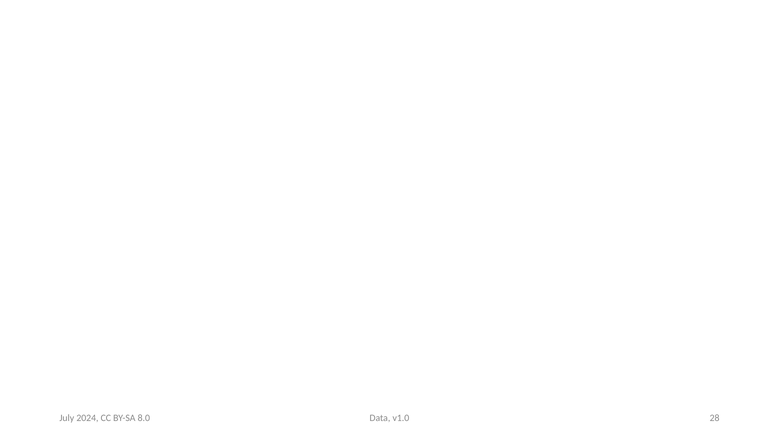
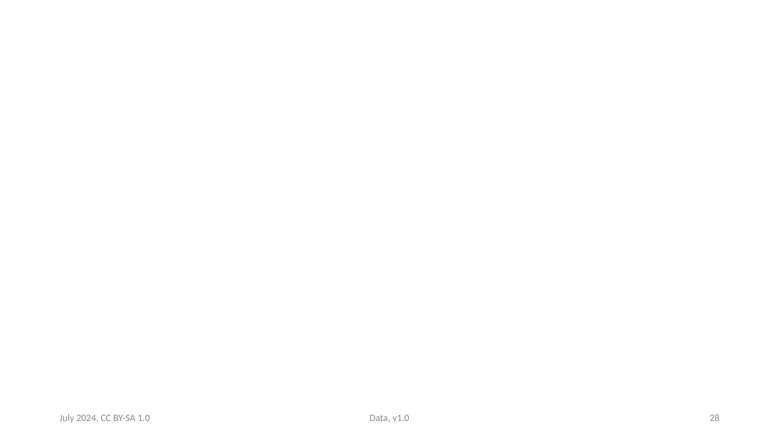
8.0: 8.0 -> 1.0
